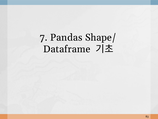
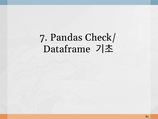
Shape/: Shape/ -> Check/
